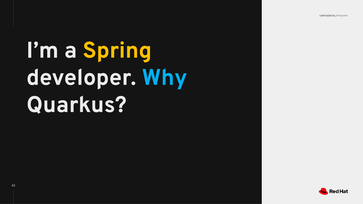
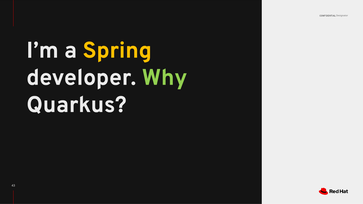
Why colour: light blue -> light green
